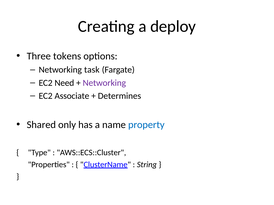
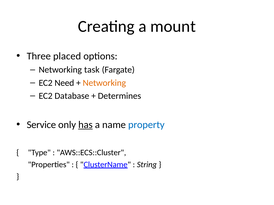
deploy: deploy -> mount
tokens: tokens -> placed
Networking at (104, 83) colour: purple -> orange
Associate: Associate -> Database
Shared: Shared -> Service
has underline: none -> present
